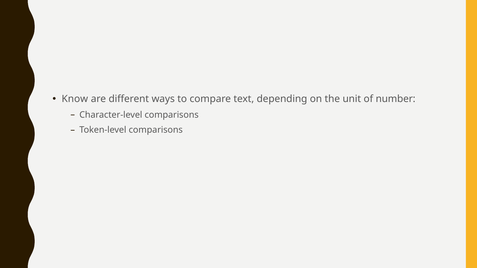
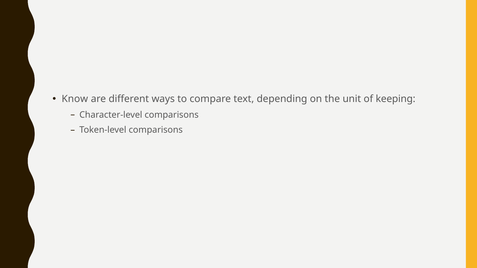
number: number -> keeping
